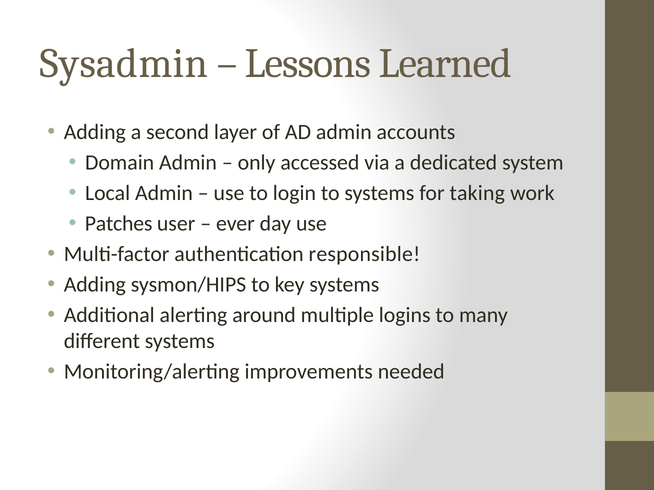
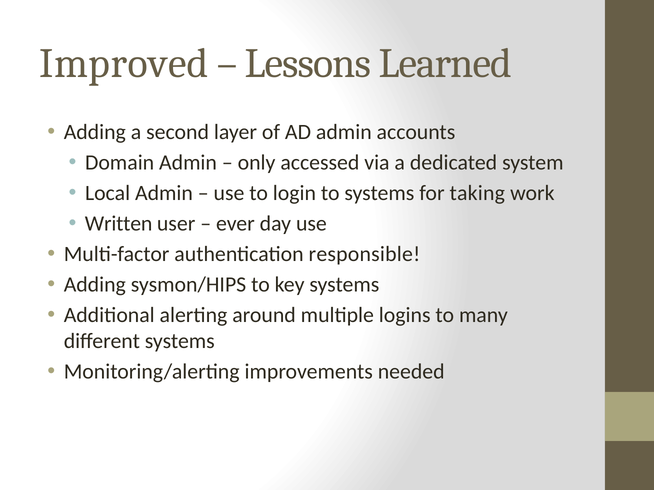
Sysadmin: Sysadmin -> Improved
Patches: Patches -> Written
